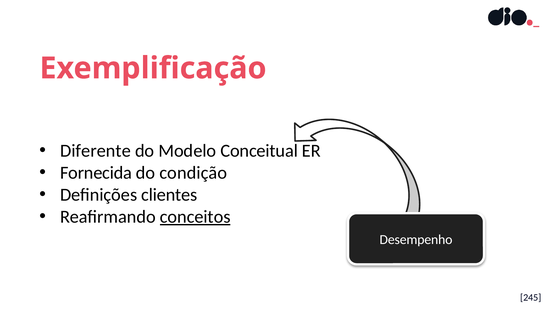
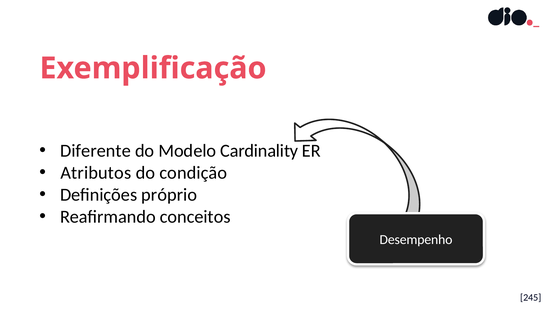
Conceitual: Conceitual -> Cardinality
Fornecida: Fornecida -> Atributos
clientes: clientes -> próprio
conceitos underline: present -> none
